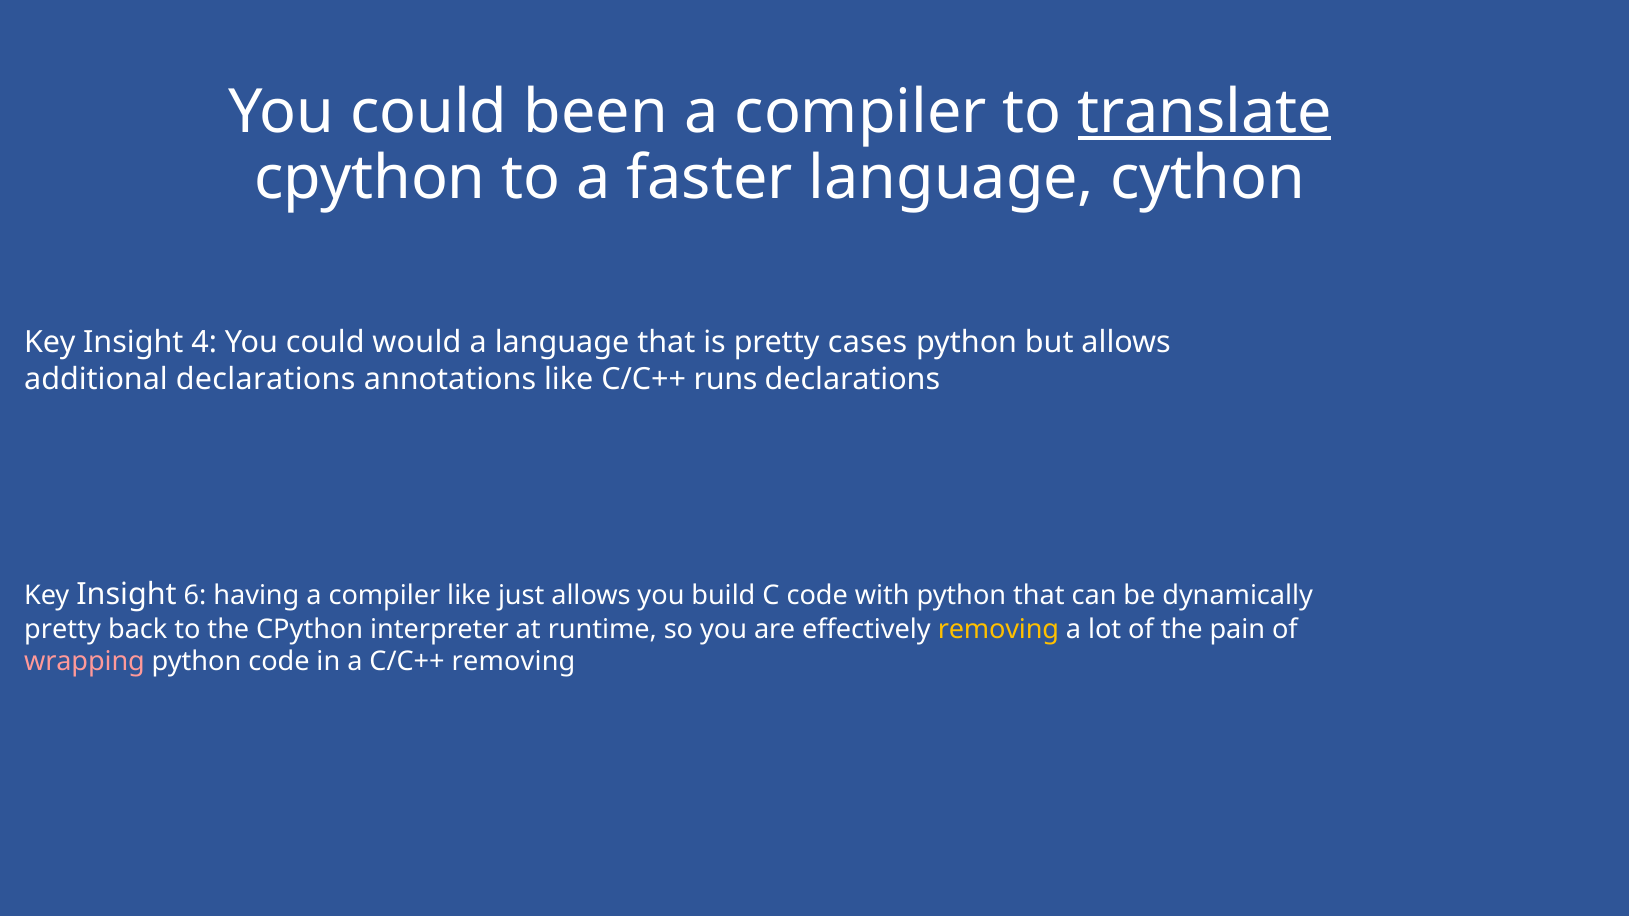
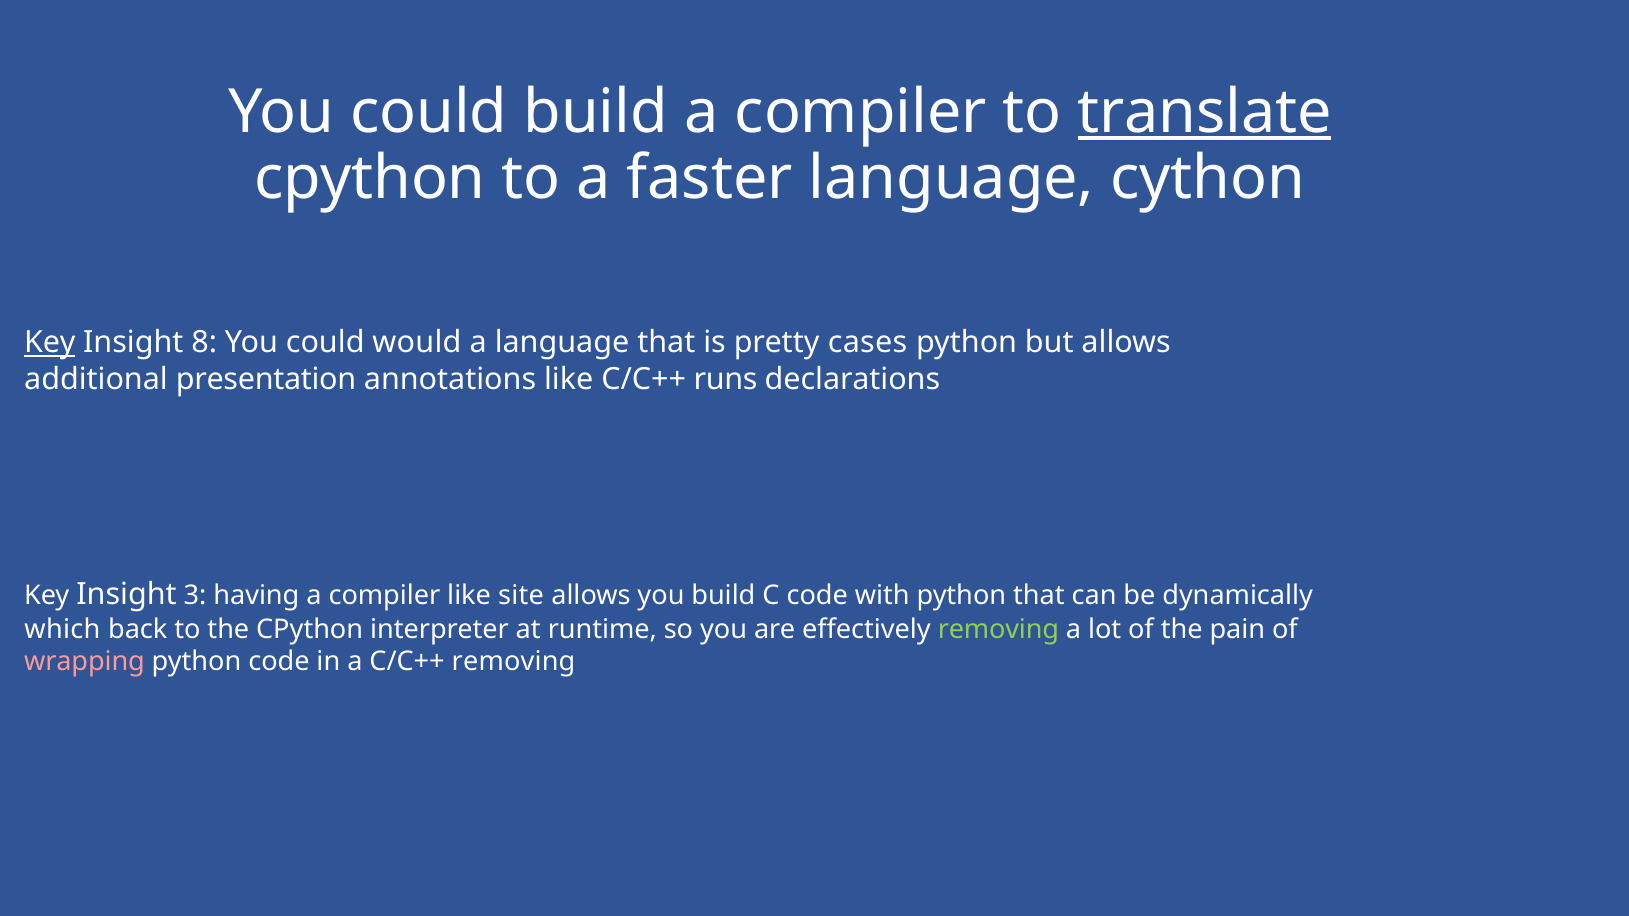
could been: been -> build
Key at (50, 343) underline: none -> present
4: 4 -> 8
additional declarations: declarations -> presentation
6: 6 -> 3
just: just -> site
pretty at (63, 629): pretty -> which
removing at (998, 629) colour: yellow -> light green
